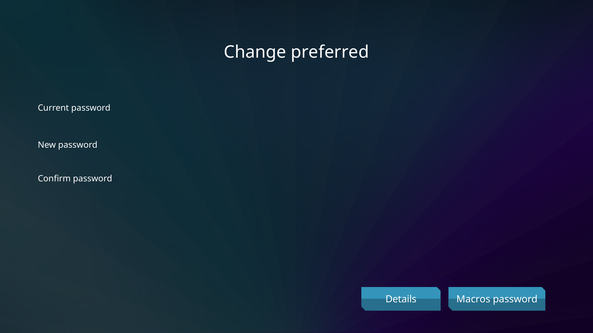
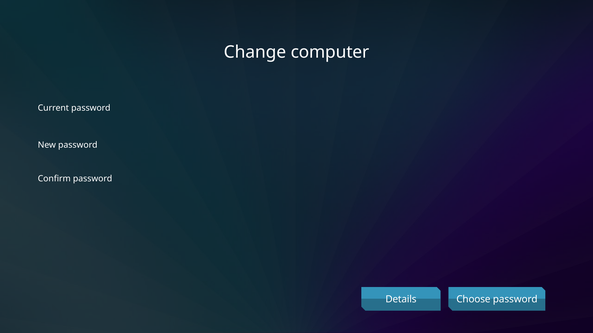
preferred: preferred -> computer
Macros: Macros -> Choose
